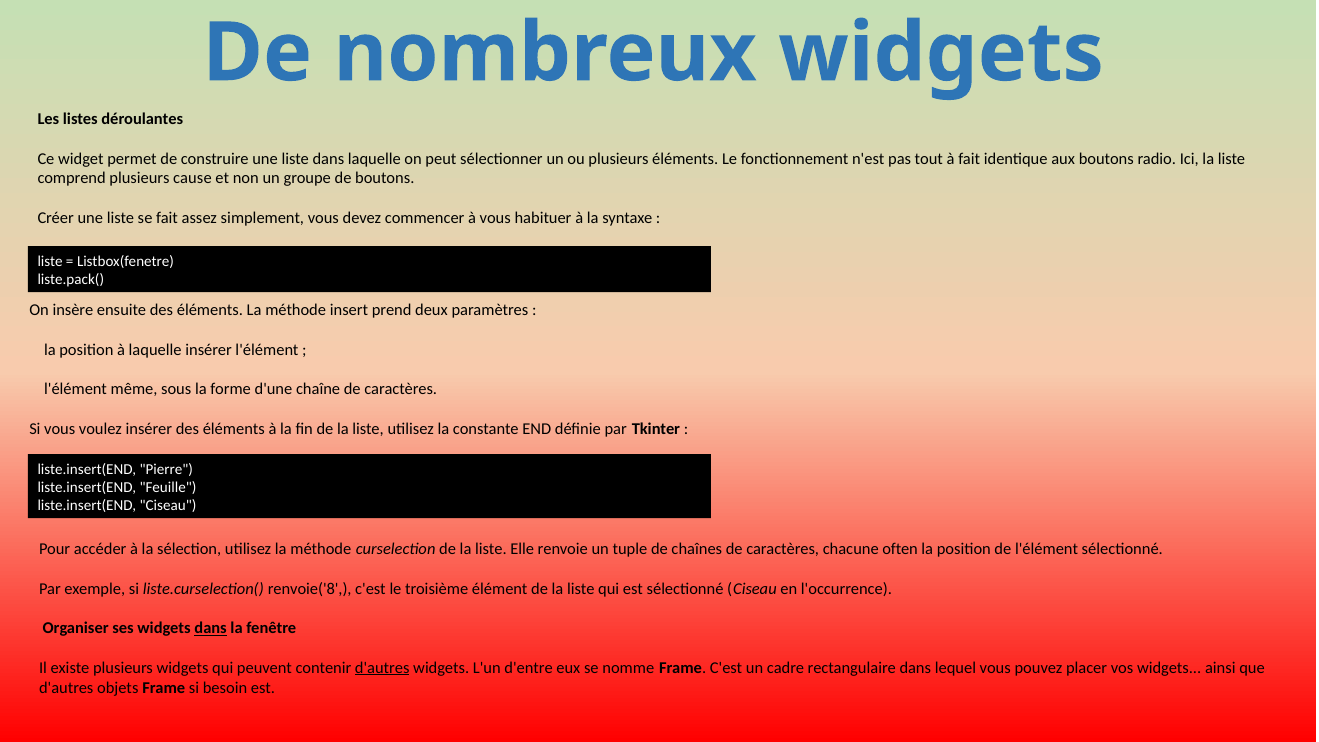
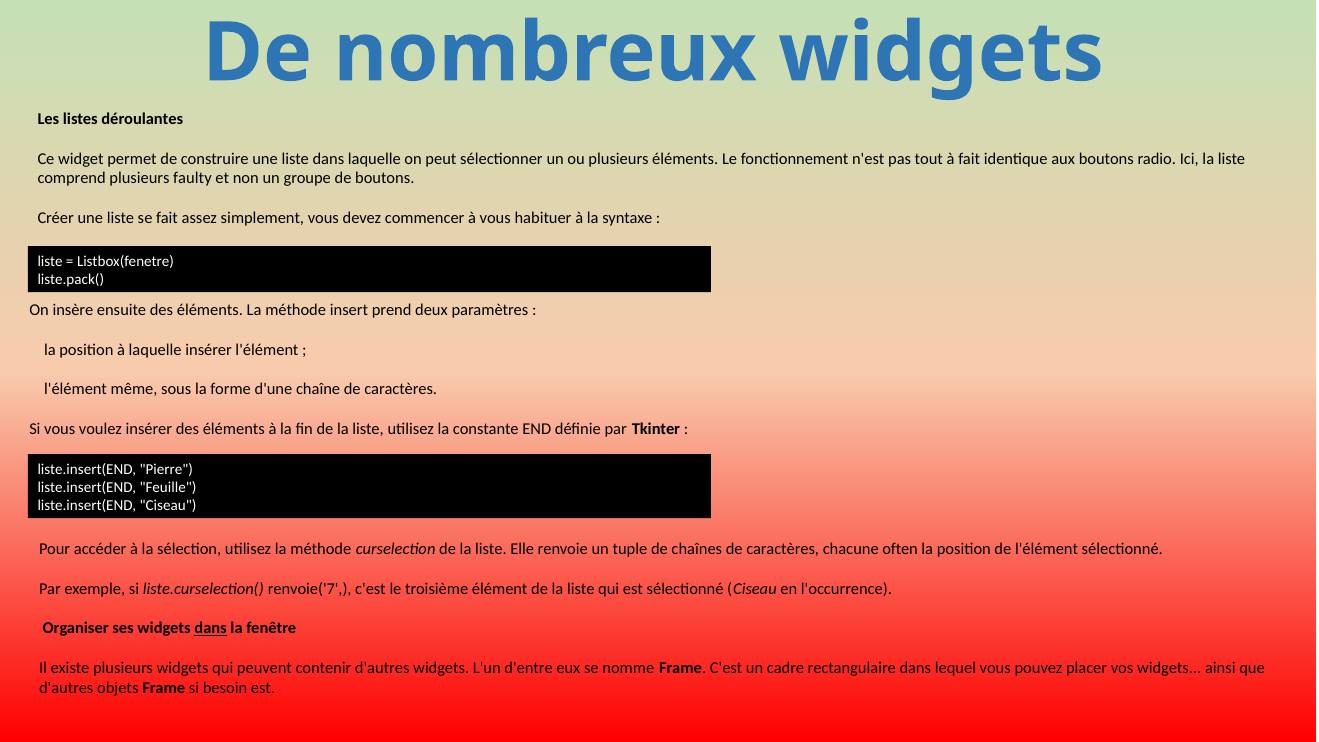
cause: cause -> faulty
renvoie('8: renvoie('8 -> renvoie('7
d'autres at (382, 668) underline: present -> none
